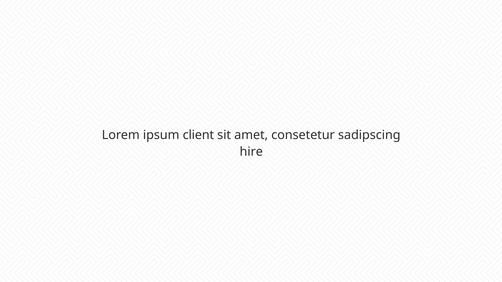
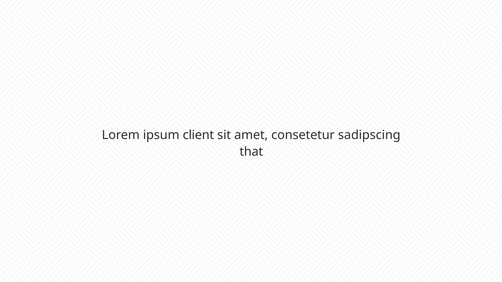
hire: hire -> that
